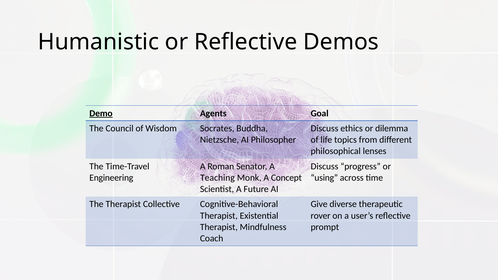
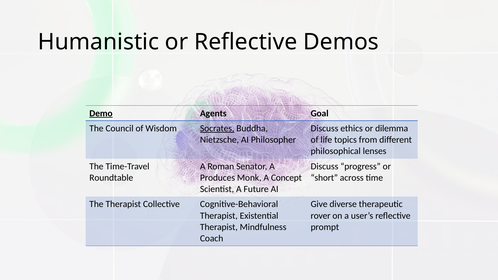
Socrates underline: none -> present
Engineering: Engineering -> Roundtable
Teaching: Teaching -> Produces
using: using -> short
